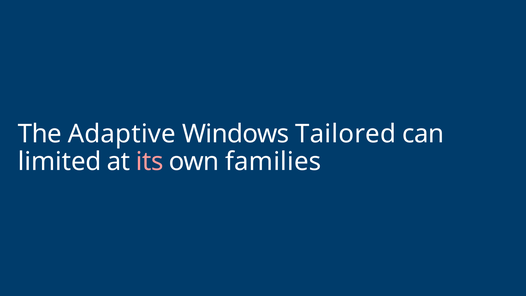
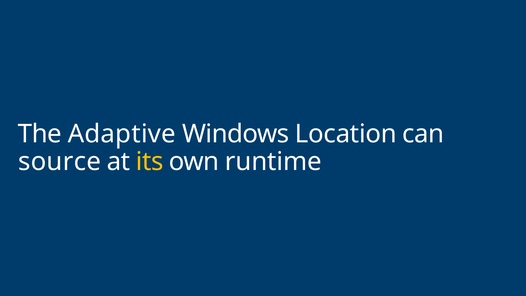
Tailored: Tailored -> Location
limited: limited -> source
its colour: pink -> yellow
families: families -> runtime
